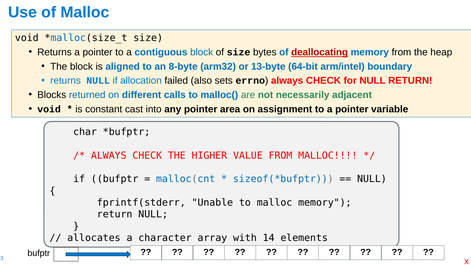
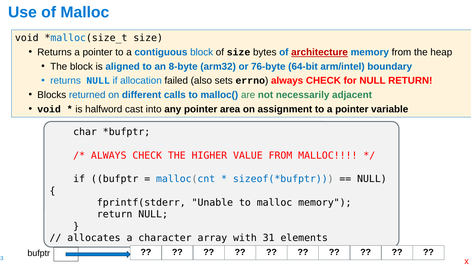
deallocating: deallocating -> architecture
13-byte: 13-byte -> 76-byte
constant: constant -> halfword
14: 14 -> 31
